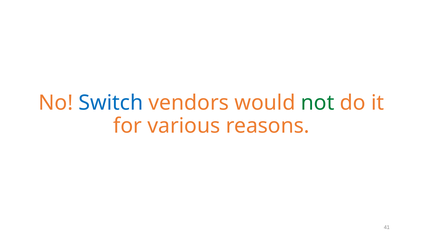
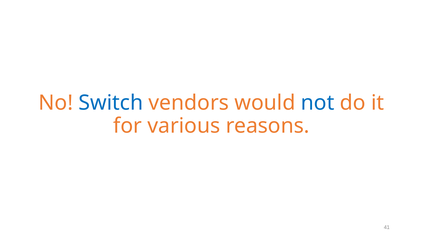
not colour: green -> blue
